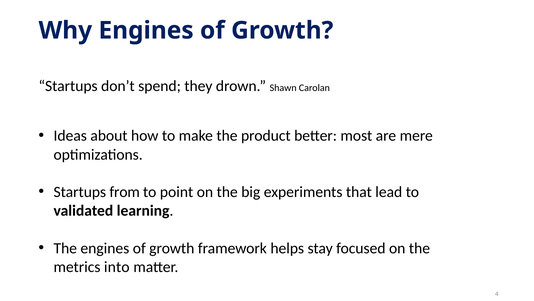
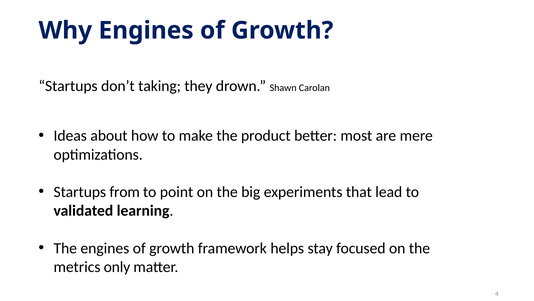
spend: spend -> taking
into: into -> only
